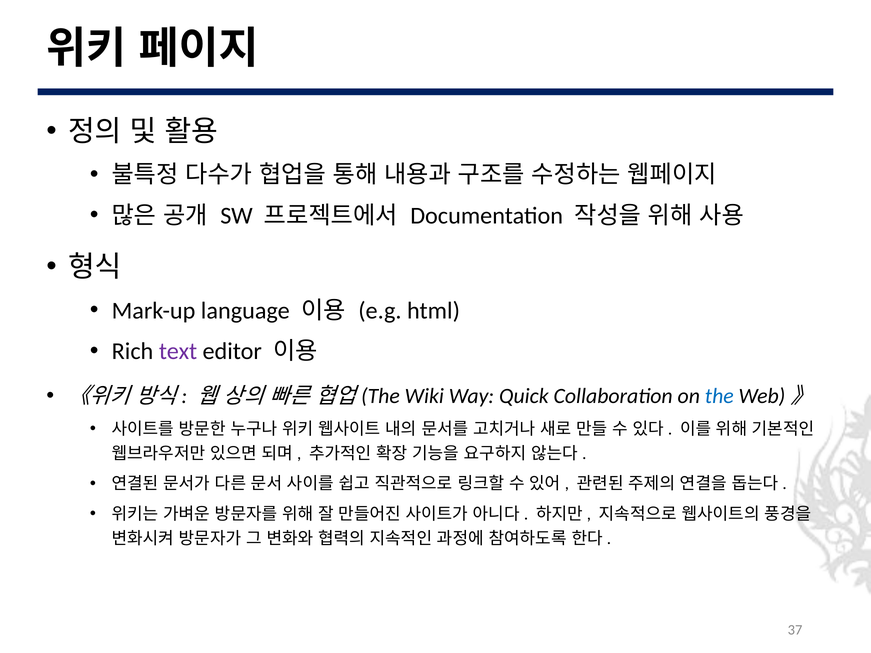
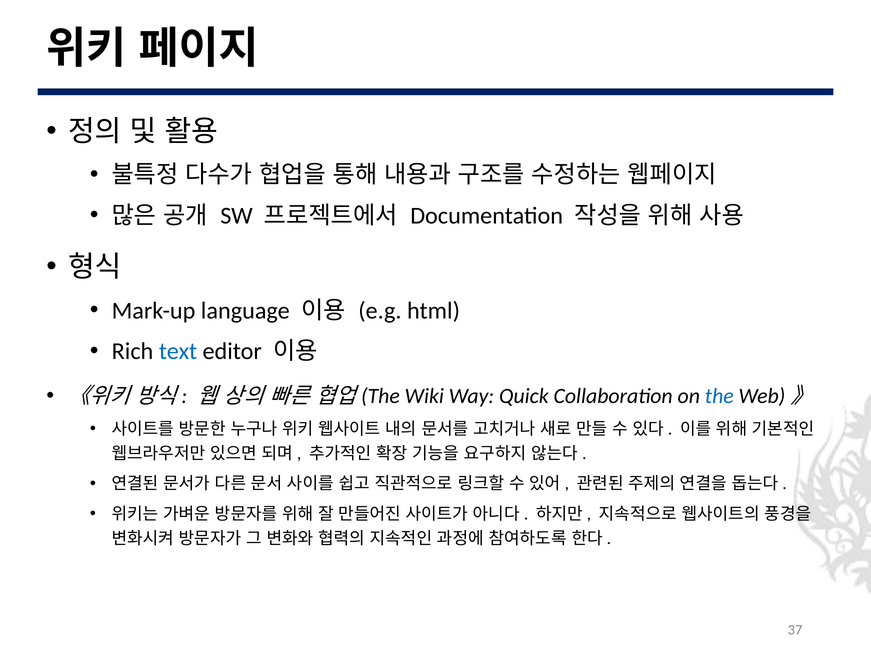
text colour: purple -> blue
